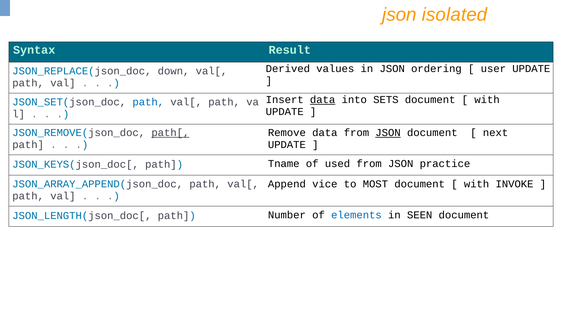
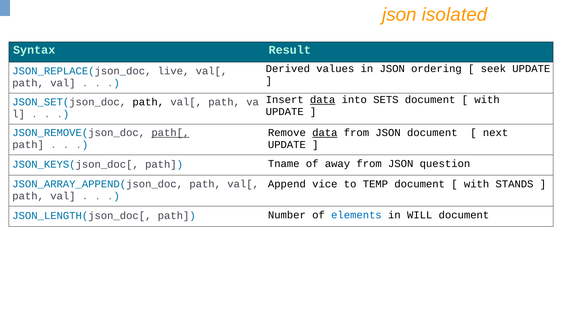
user: user -> seek
down: down -> live
path at (148, 102) colour: blue -> black
data at (325, 133) underline: none -> present
JSON at (388, 133) underline: present -> none
used: used -> away
practice: practice -> question
MOST: MOST -> TEMP
INVOKE: INVOKE -> STANDS
SEEN: SEEN -> WILL
